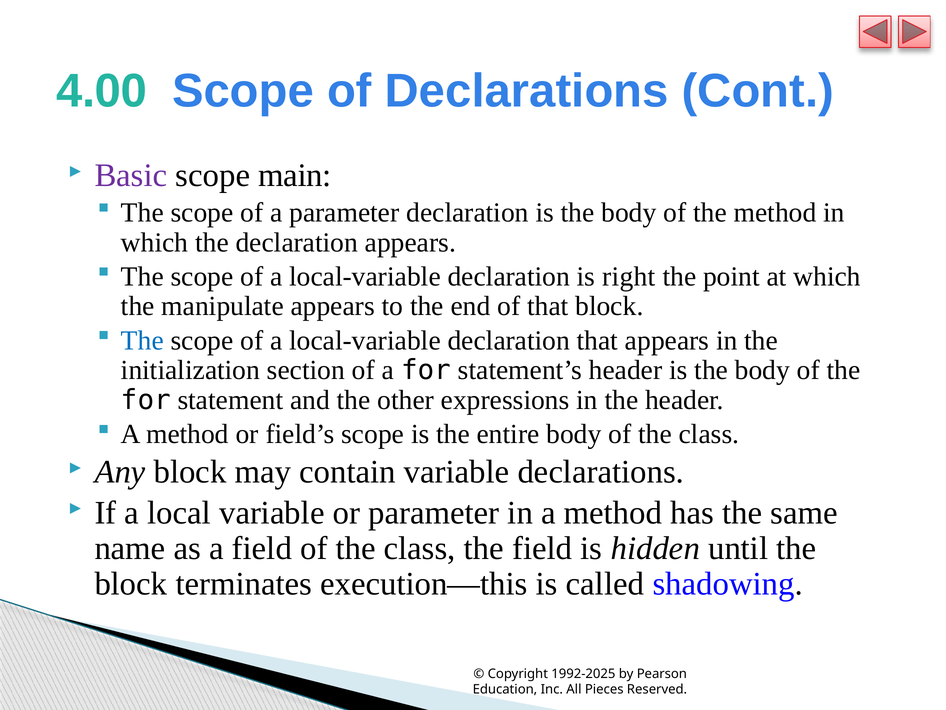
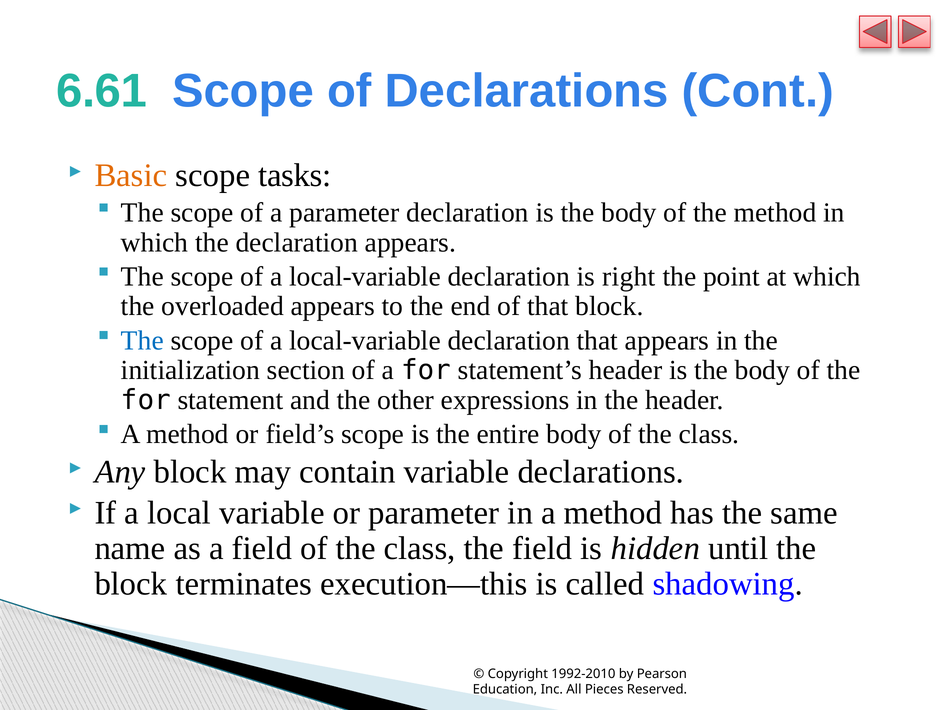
4.00: 4.00 -> 6.61
Basic colour: purple -> orange
main: main -> tasks
manipulate: manipulate -> overloaded
1992-2025: 1992-2025 -> 1992-2010
